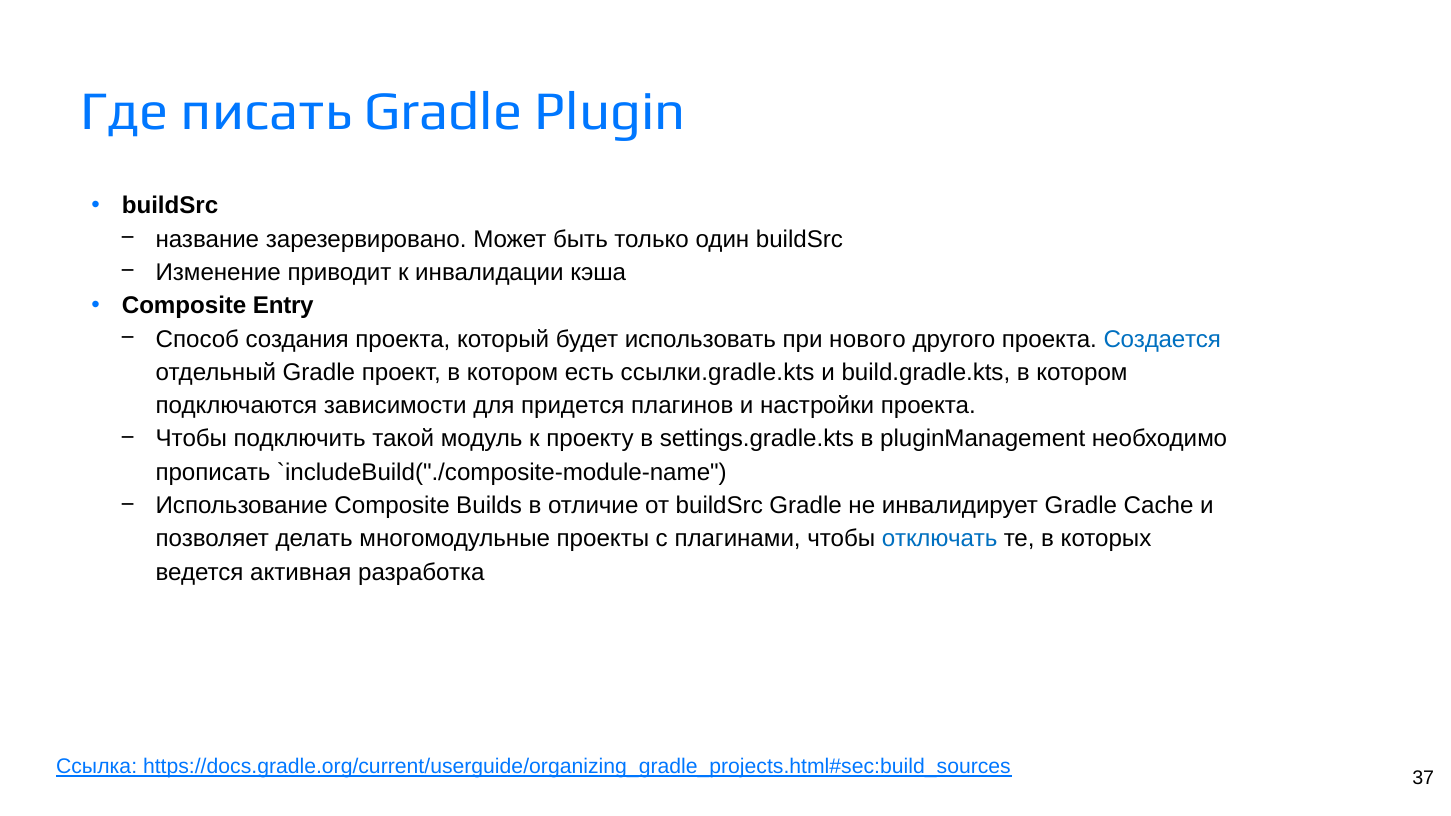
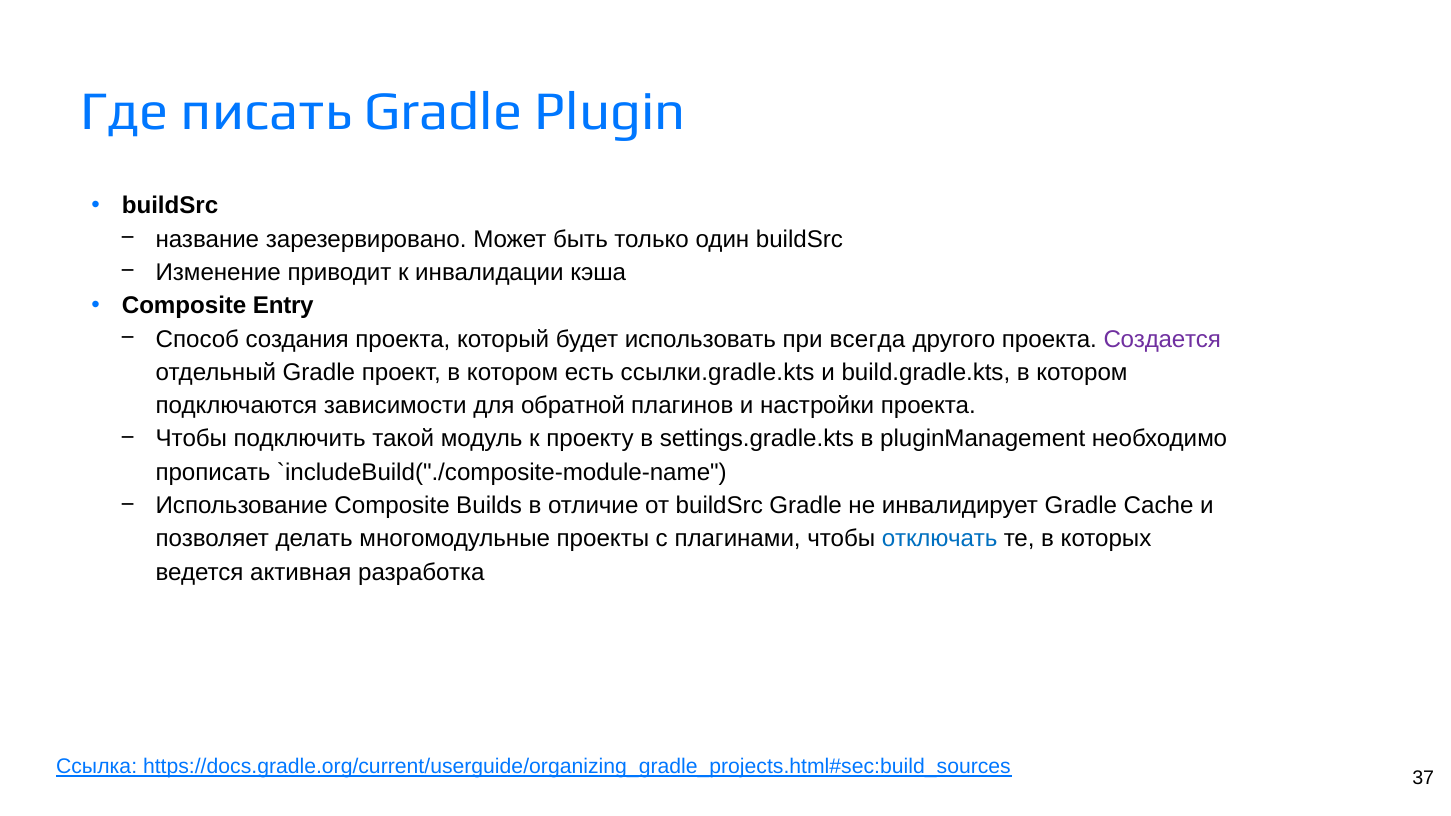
нового: нового -> всегда
Создается colour: blue -> purple
придется: придется -> обратной
